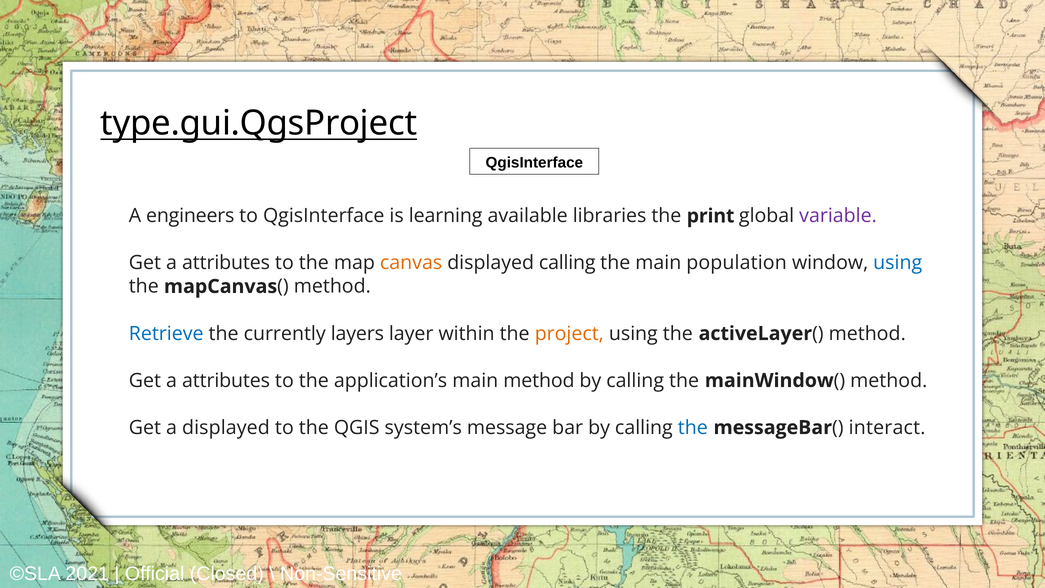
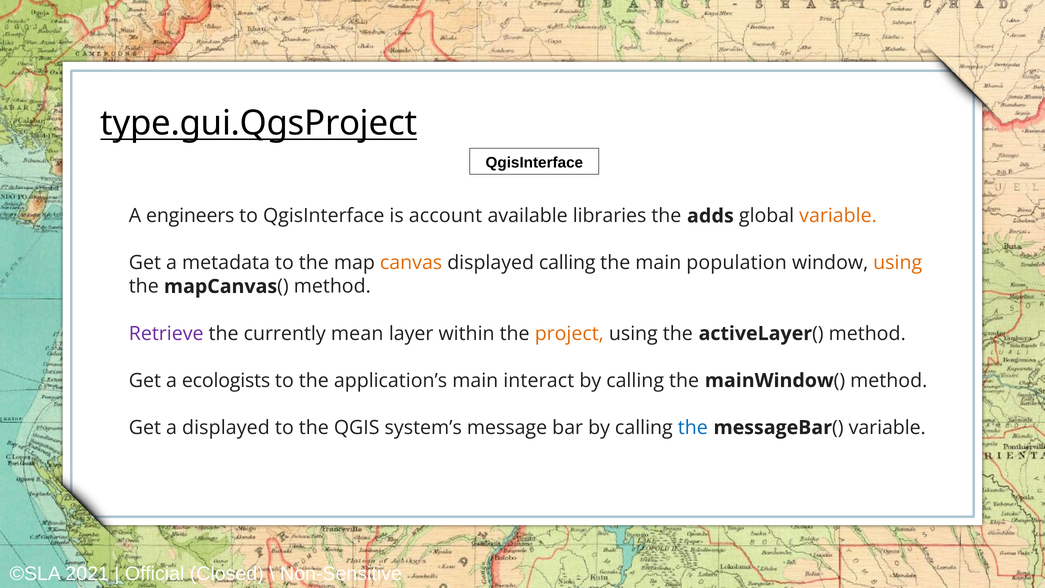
learning: learning -> account
print: print -> adds
variable at (838, 216) colour: purple -> orange
attributes at (226, 263): attributes -> metadata
using at (898, 263) colour: blue -> orange
Retrieve colour: blue -> purple
layers: layers -> mean
attributes at (226, 380): attributes -> ecologists
main method: method -> interact
messageBar( interact: interact -> variable
